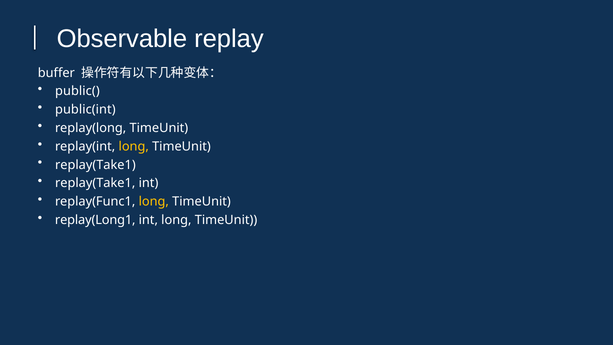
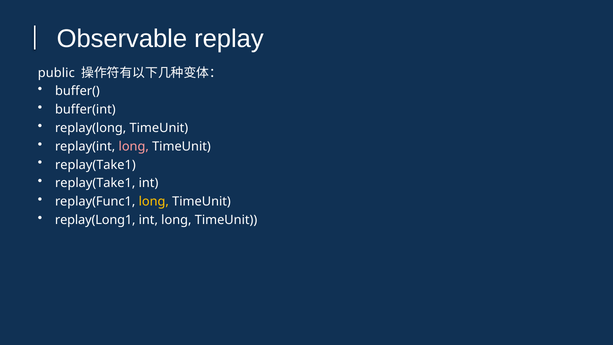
buffer: buffer -> public
public(: public( -> buffer(
public(int: public(int -> buffer(int
long at (134, 146) colour: yellow -> pink
